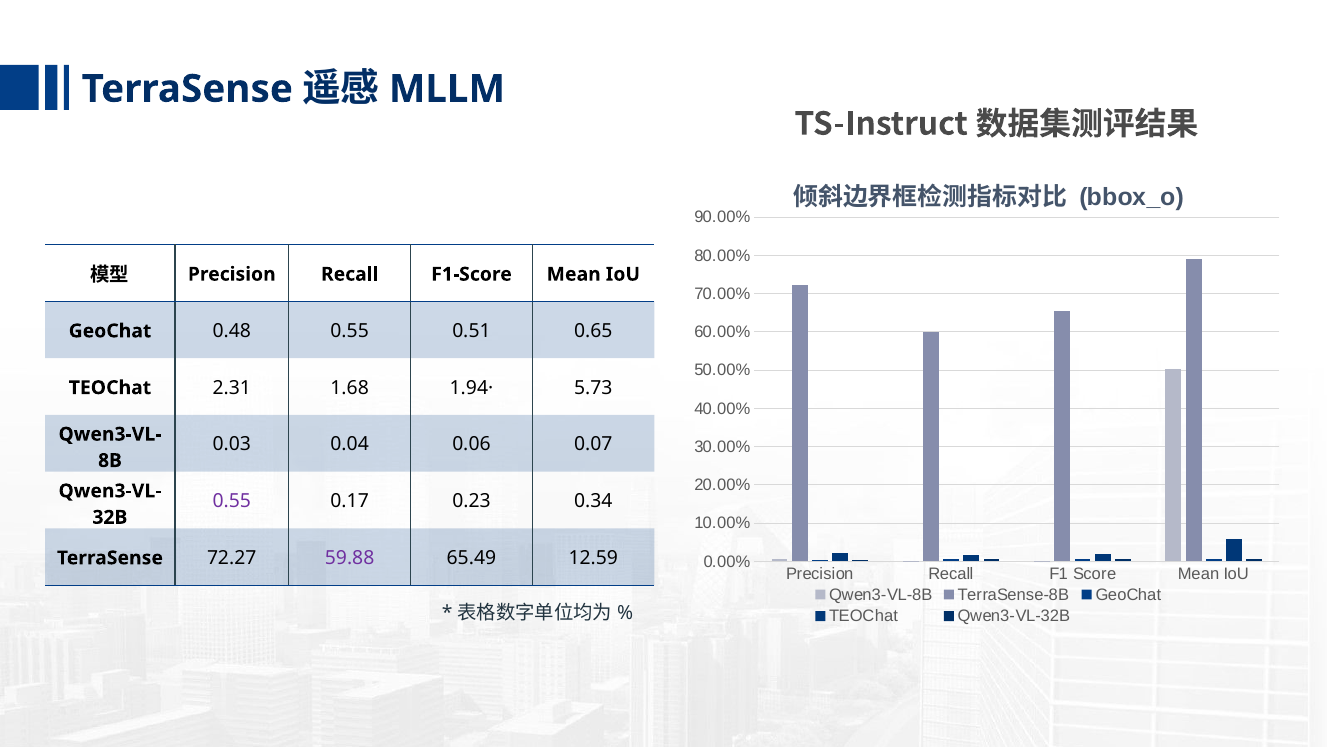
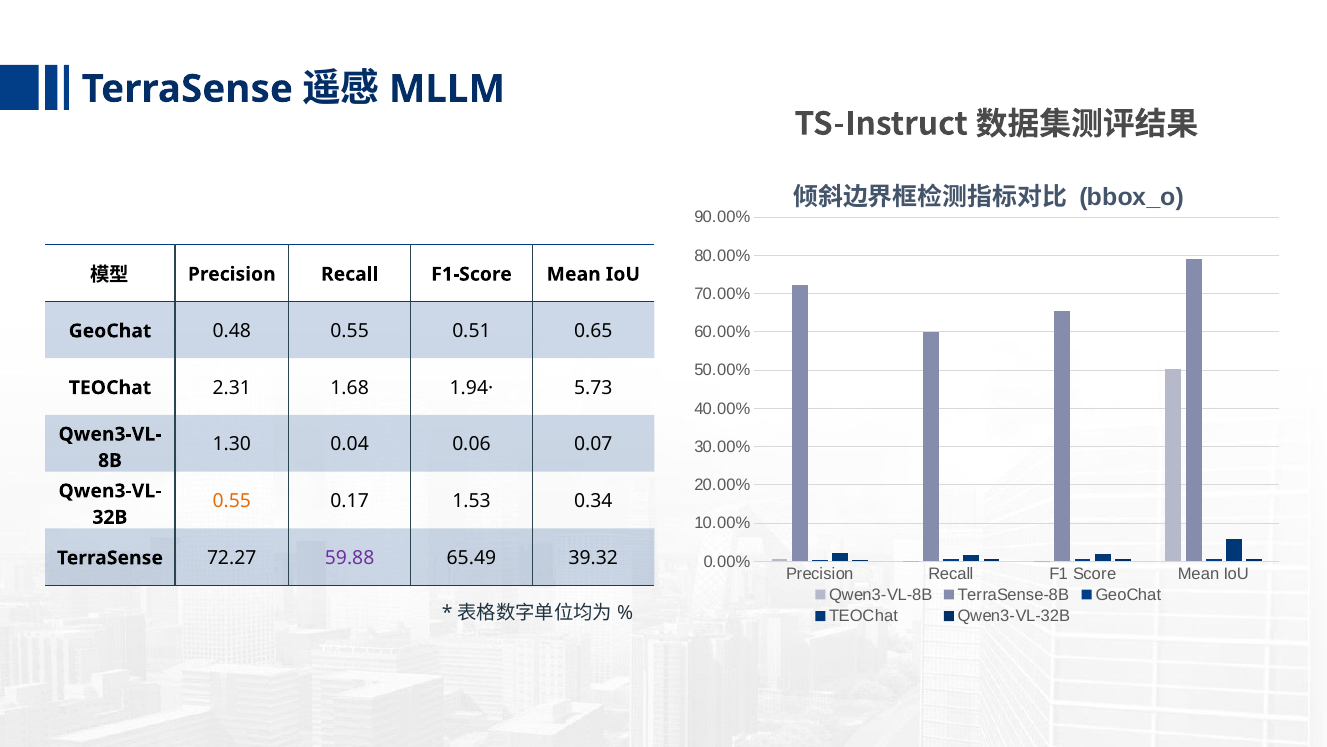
0.03: 0.03 -> 1.30
0.55 at (232, 501) colour: purple -> orange
0.23: 0.23 -> 1.53
12.59: 12.59 -> 39.32
